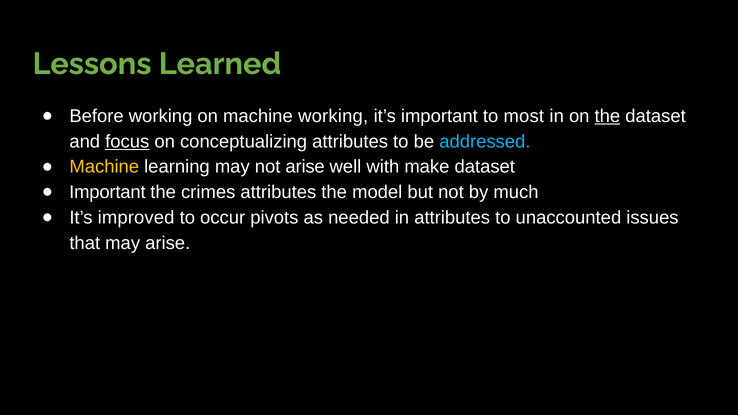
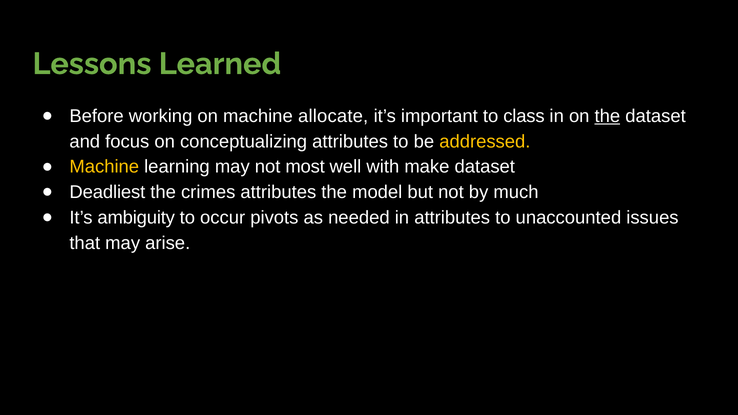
machine working: working -> allocate
most: most -> class
focus underline: present -> none
addressed colour: light blue -> yellow
not arise: arise -> most
Important at (107, 192): Important -> Deadliest
improved: improved -> ambiguity
